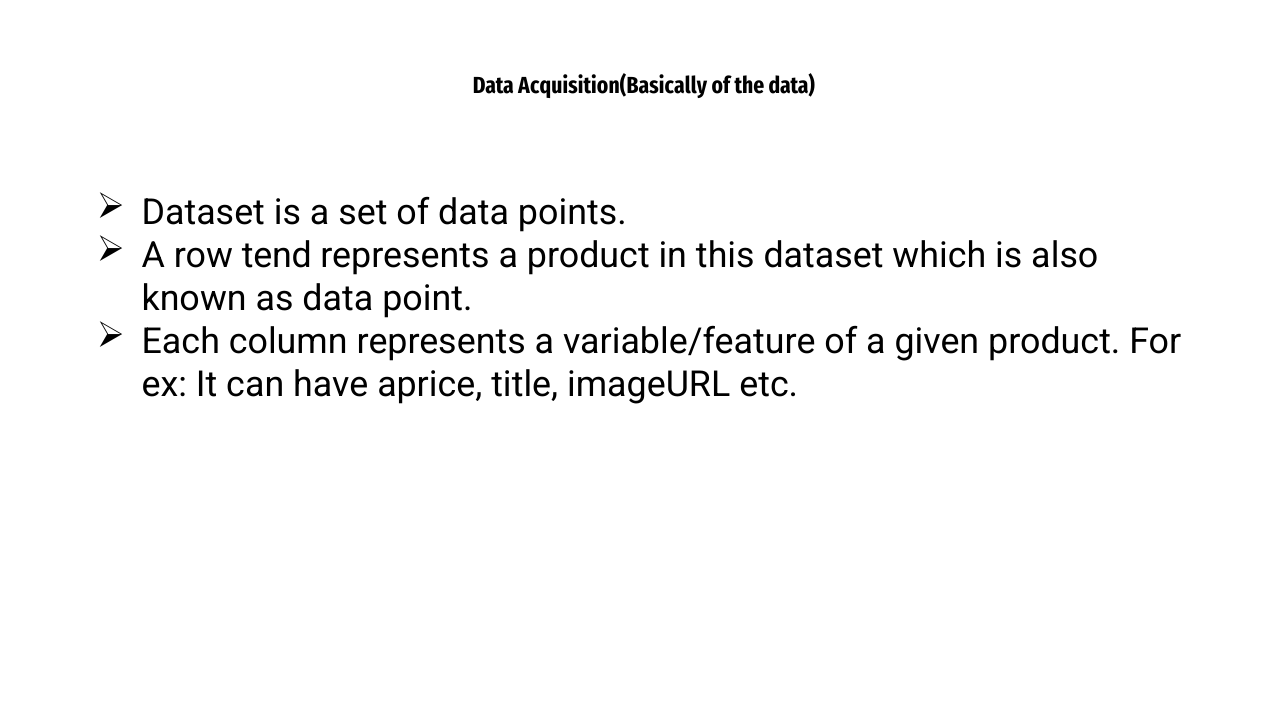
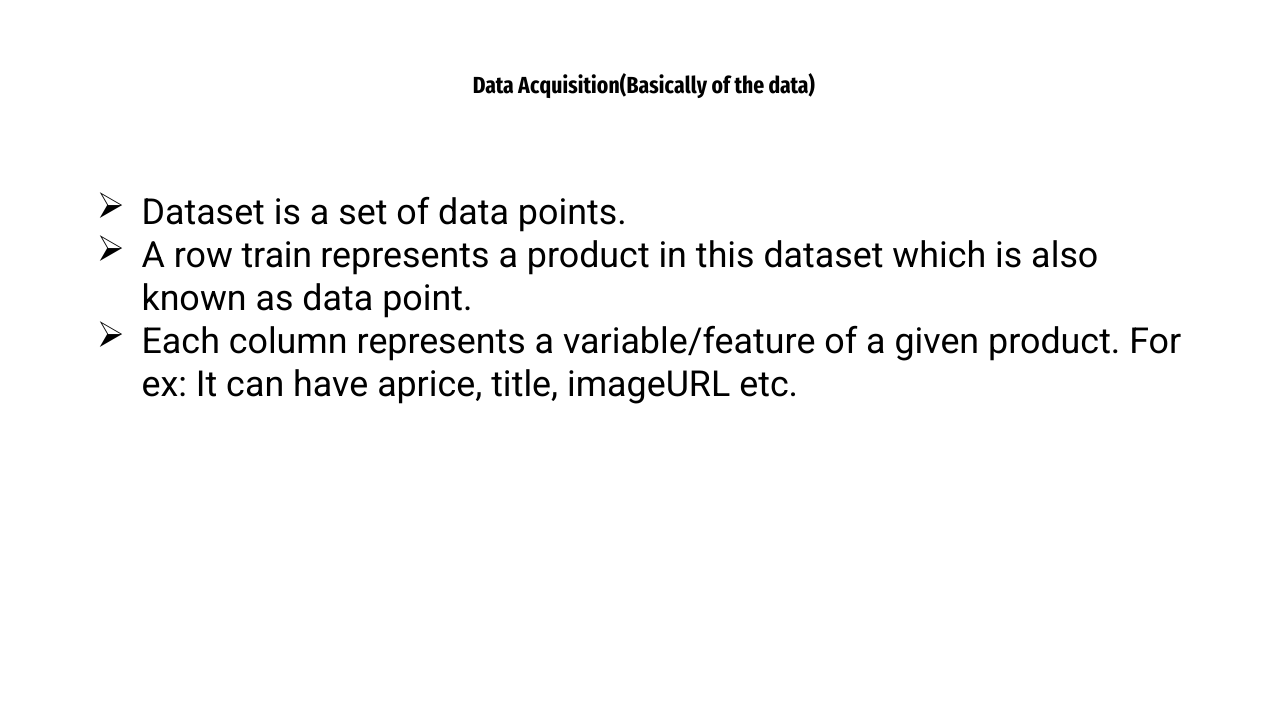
tend: tend -> train
